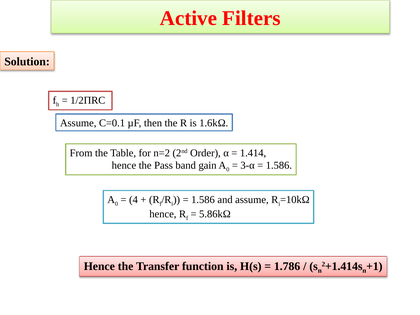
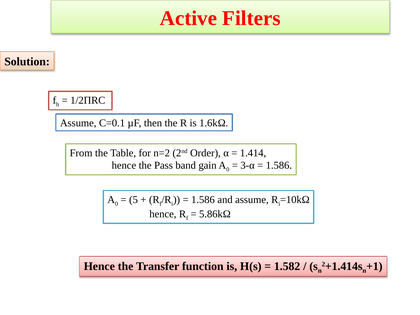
4: 4 -> 5
1.786: 1.786 -> 1.582
